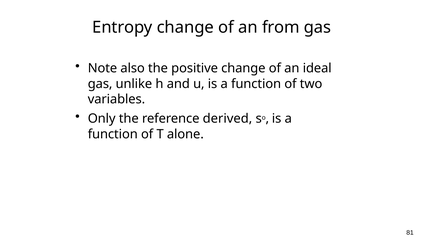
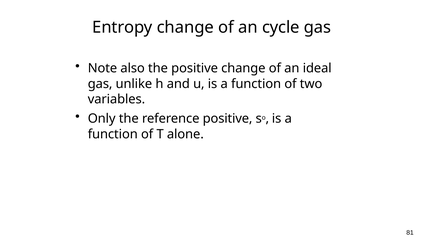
from: from -> cycle
reference derived: derived -> positive
